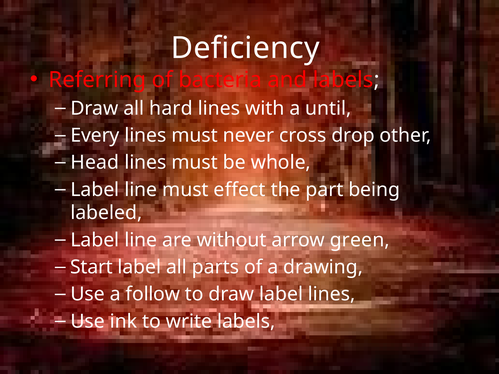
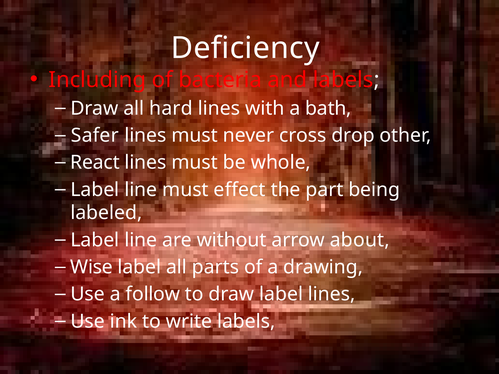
Referring: Referring -> Including
until: until -> bath
Every: Every -> Safer
Head: Head -> React
green: green -> about
Start: Start -> Wise
